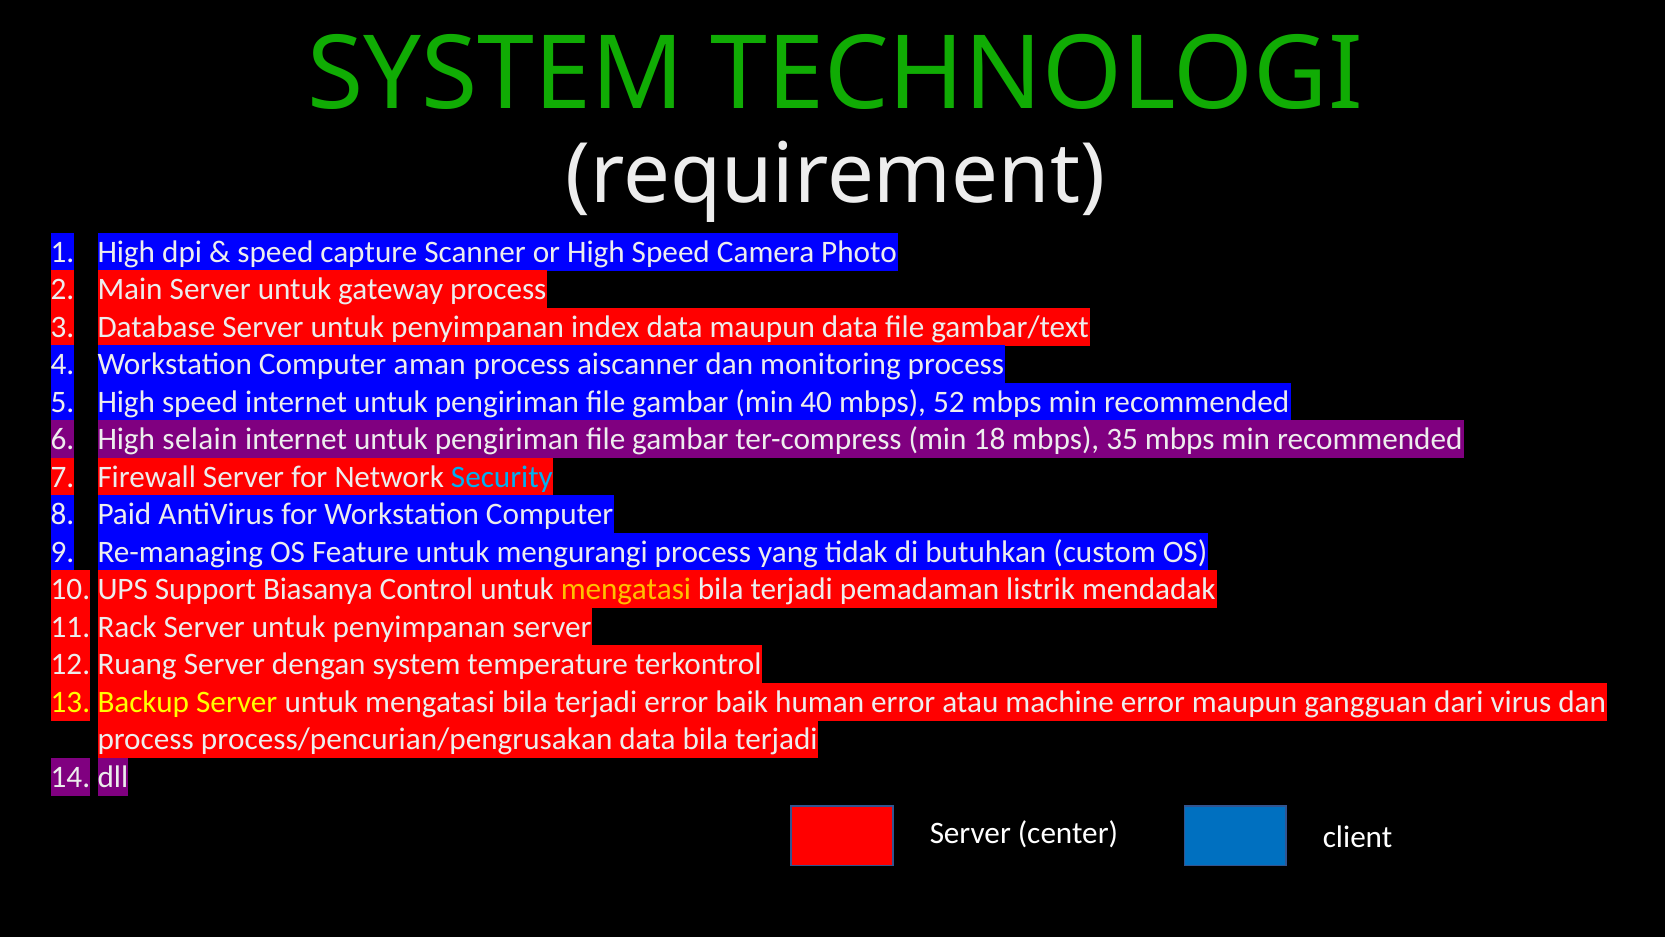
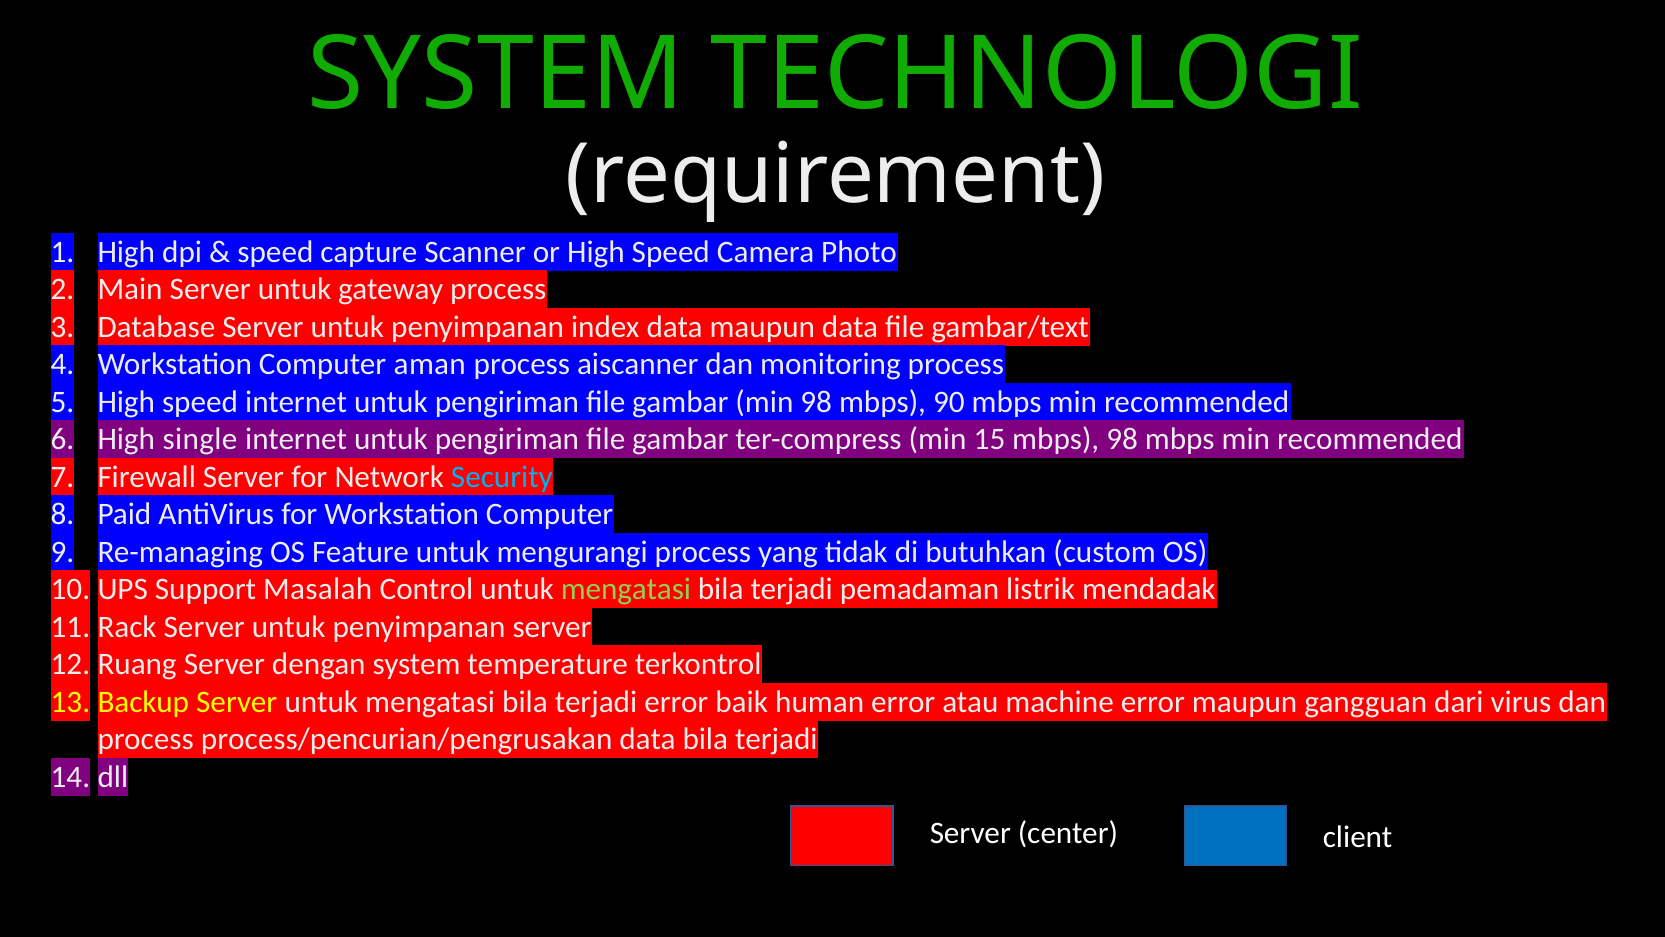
min 40: 40 -> 98
52: 52 -> 90
selain: selain -> single
18: 18 -> 15
mbps 35: 35 -> 98
Biasanya: Biasanya -> Masalah
mengatasi at (626, 589) colour: yellow -> light green
